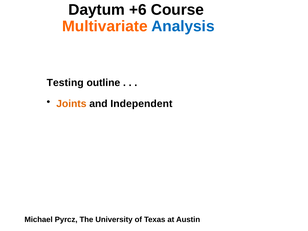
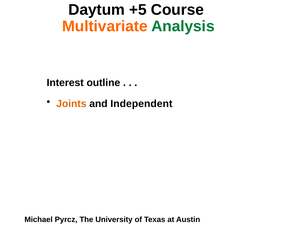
+6: +6 -> +5
Analysis colour: blue -> green
Testing: Testing -> Interest
